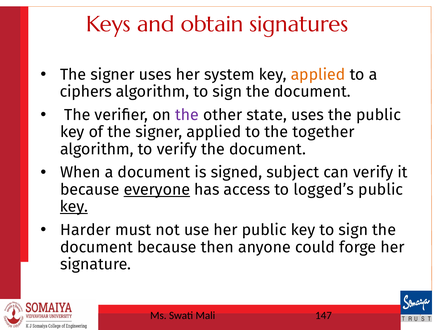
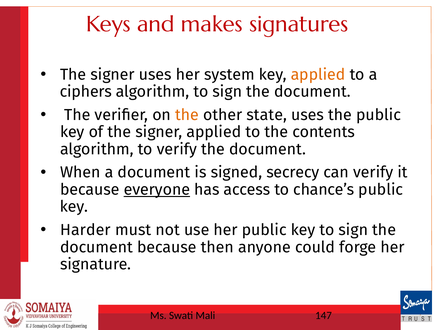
obtain: obtain -> makes
the at (187, 115) colour: purple -> orange
together: together -> contents
subject: subject -> secrecy
logged’s: logged’s -> chance’s
key at (74, 207) underline: present -> none
